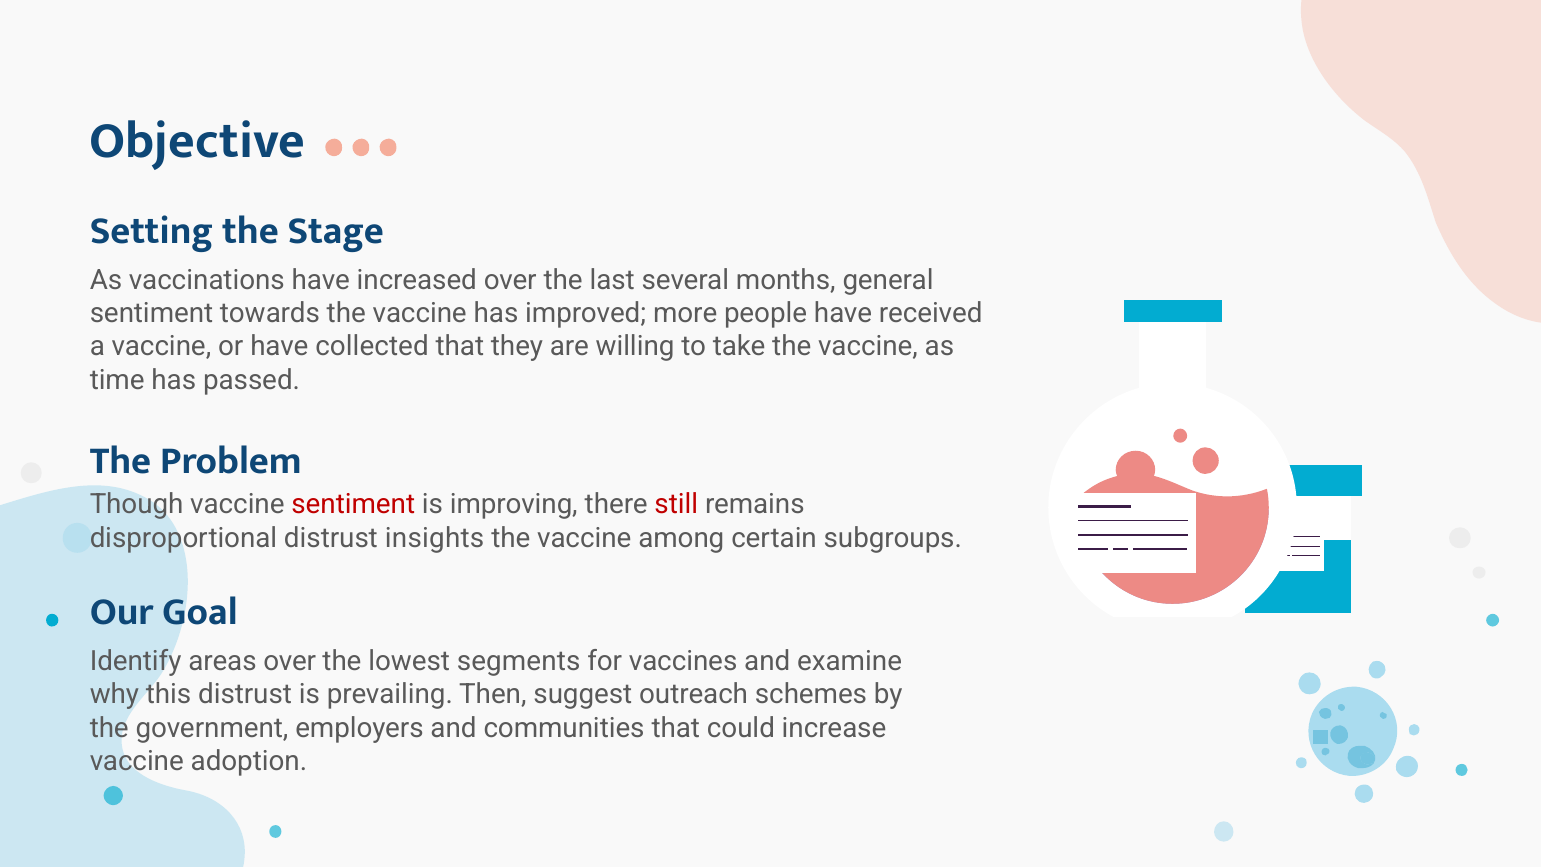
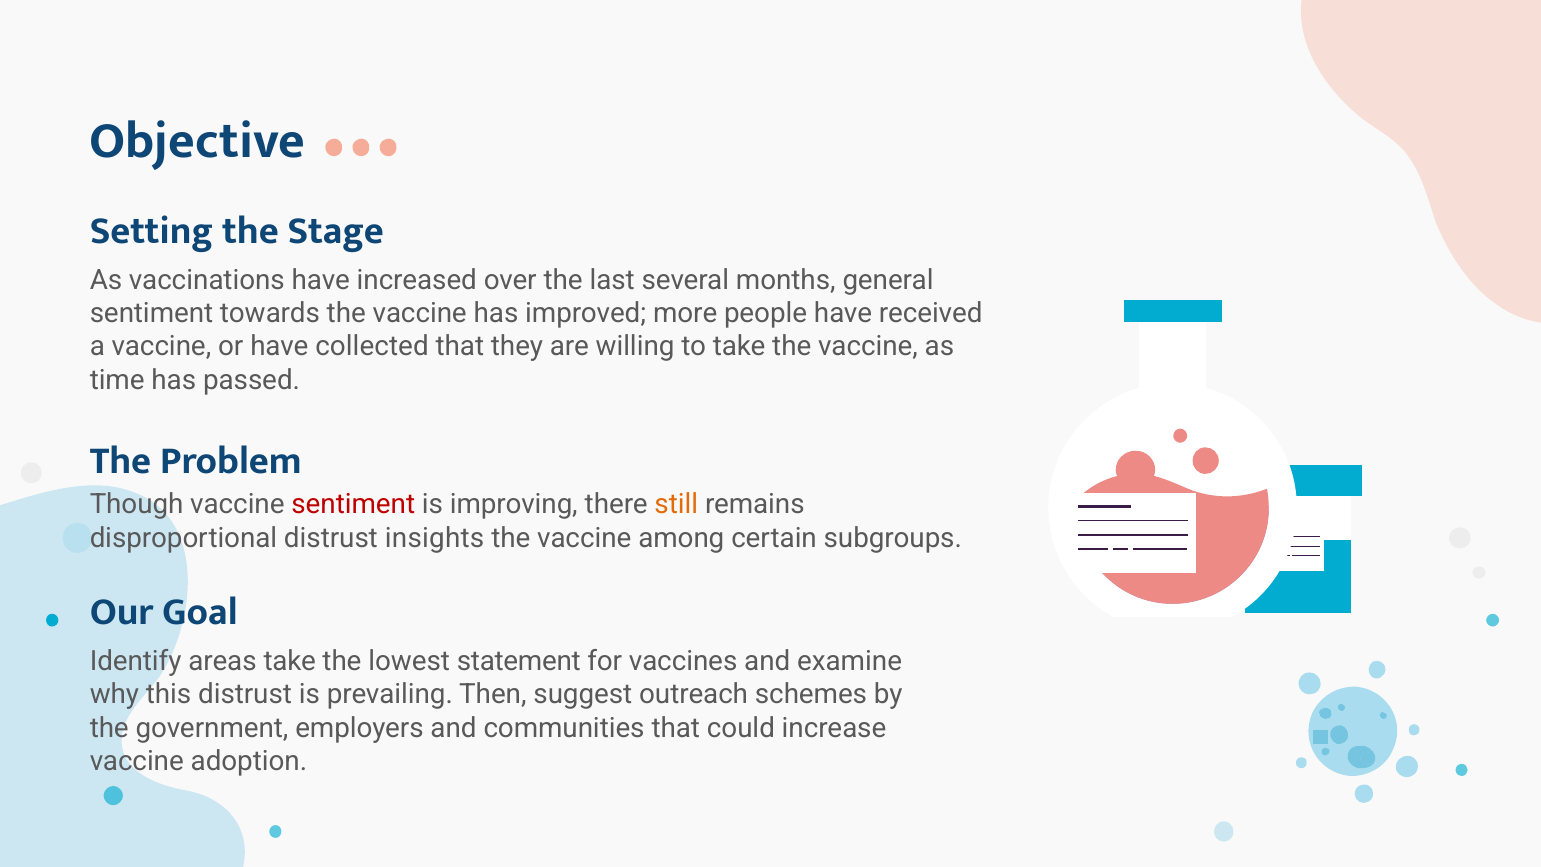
still colour: red -> orange
areas over: over -> take
segments: segments -> statement
